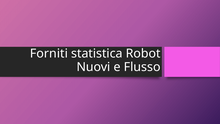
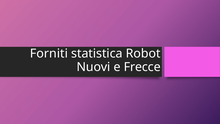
Flusso: Flusso -> Frecce
